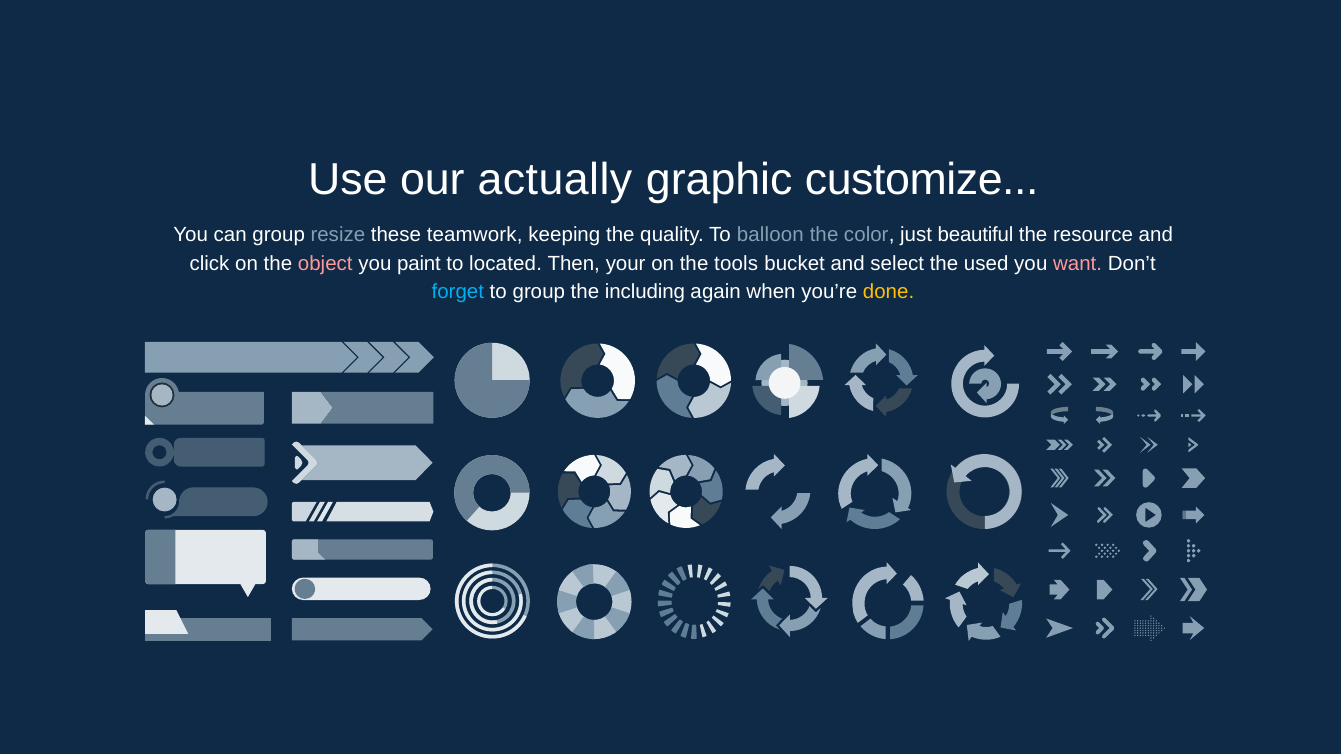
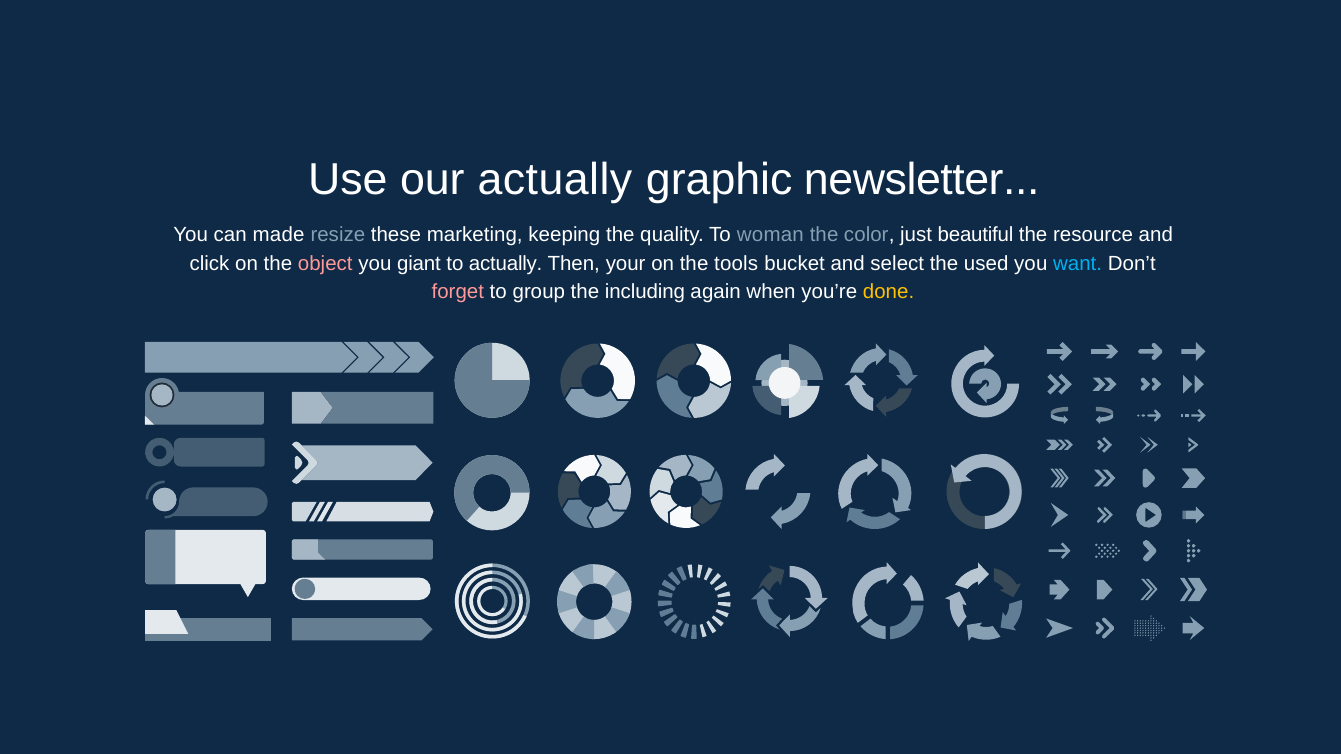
customize: customize -> newsletter
can group: group -> made
teamwork: teamwork -> marketing
balloon: balloon -> woman
paint: paint -> giant
to located: located -> actually
want colour: pink -> light blue
forget colour: light blue -> pink
